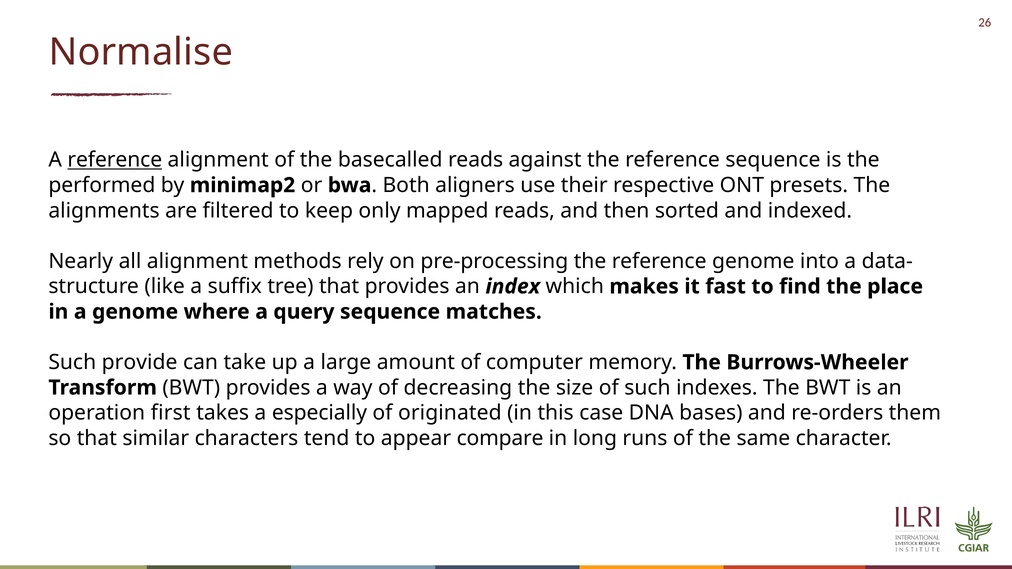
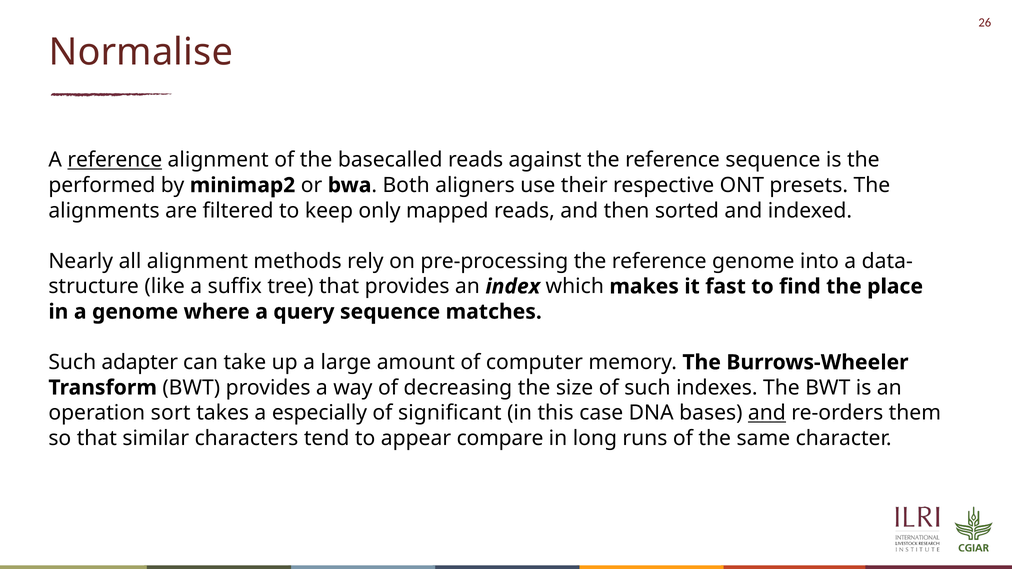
provide: provide -> adapter
first: first -> sort
originated: originated -> significant
and at (767, 413) underline: none -> present
